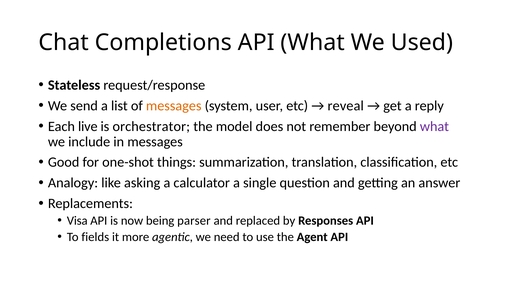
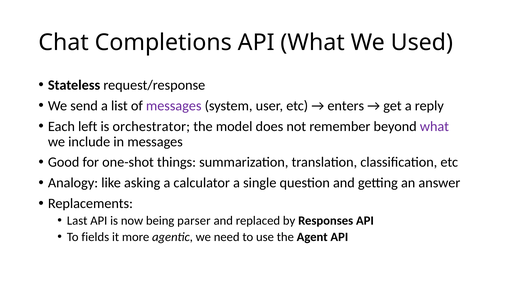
messages at (174, 106) colour: orange -> purple
reveal: reveal -> enters
live: live -> left
Visa: Visa -> Last
